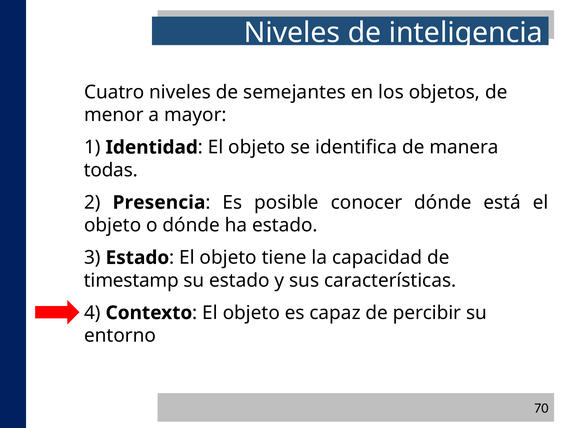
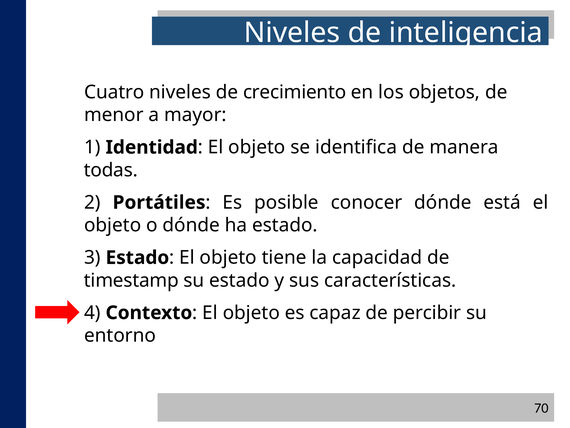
semejantes: semejantes -> crecimiento
Presencia: Presencia -> Portátiles
